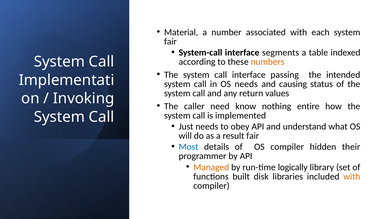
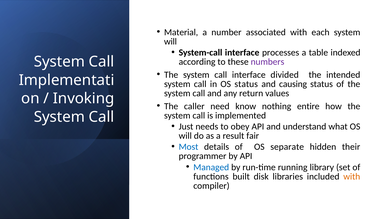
fair at (170, 42): fair -> will
segments: segments -> processes
numbers colour: orange -> purple
passing: passing -> divided
OS needs: needs -> status
OS compiler: compiler -> separate
Managed colour: orange -> blue
logically: logically -> running
